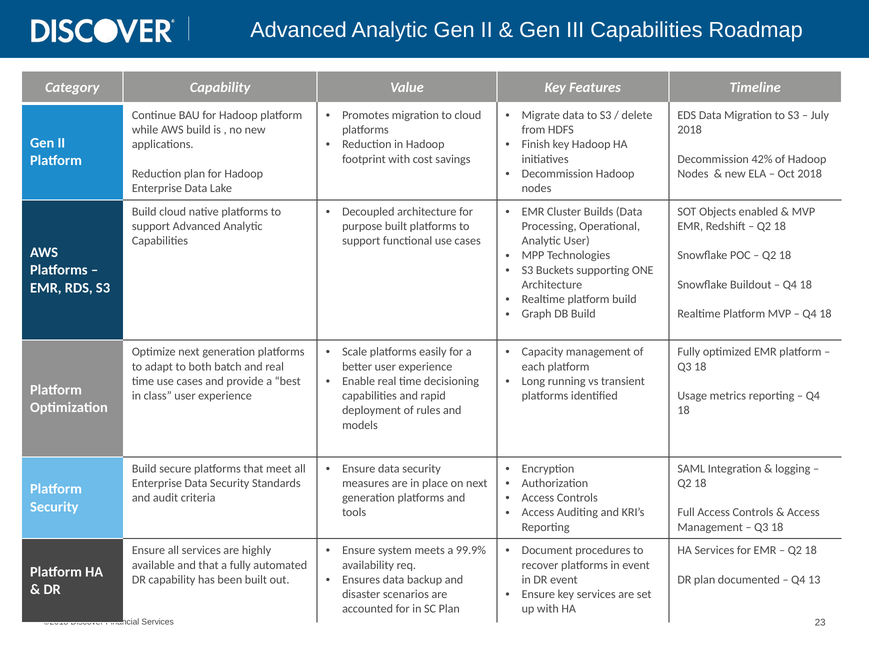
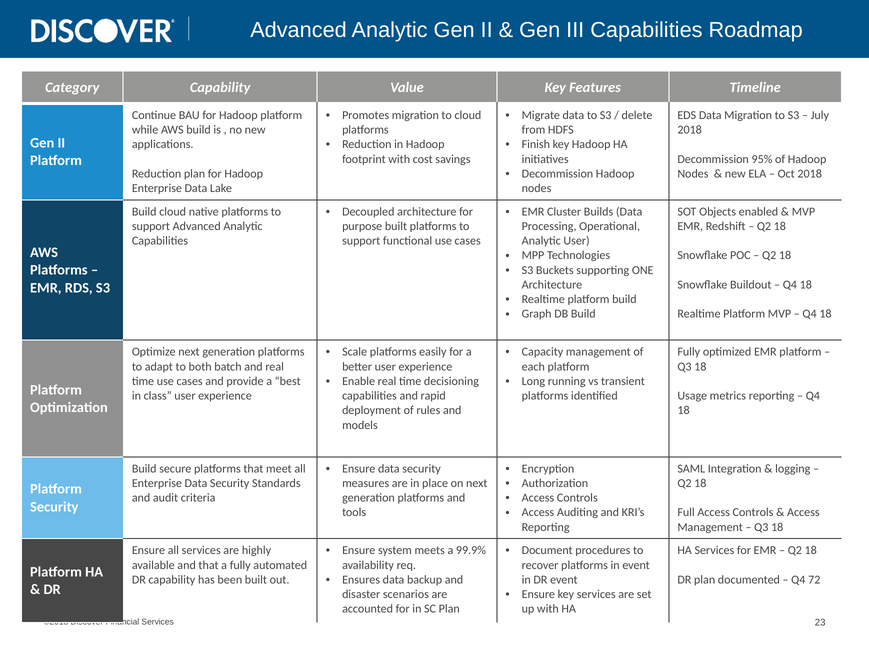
42%: 42% -> 95%
13: 13 -> 72
